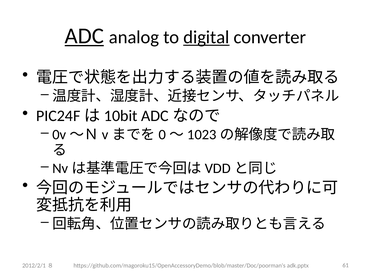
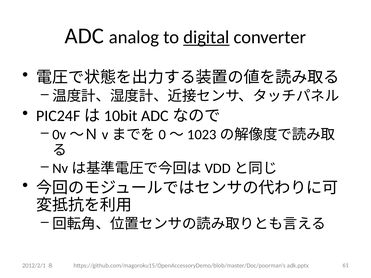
ADC underline: present -> none
